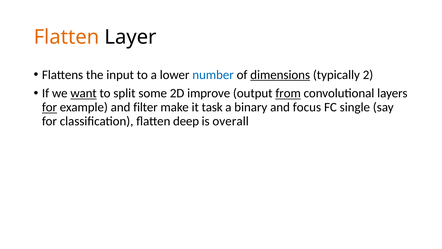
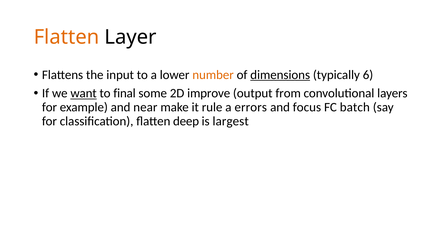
number colour: blue -> orange
2: 2 -> 6
split: split -> final
from underline: present -> none
for at (49, 107) underline: present -> none
filter: filter -> near
task: task -> rule
binary: binary -> errors
single: single -> batch
overall: overall -> largest
